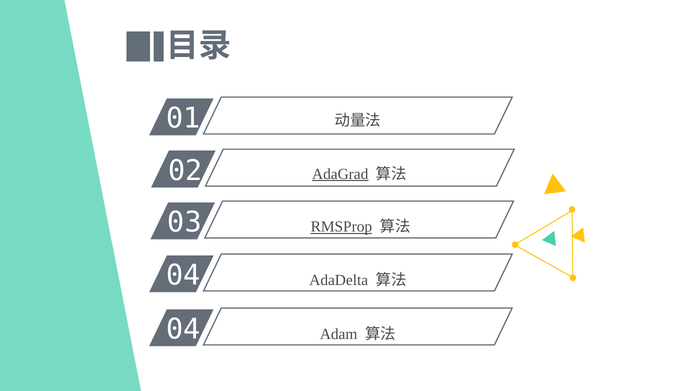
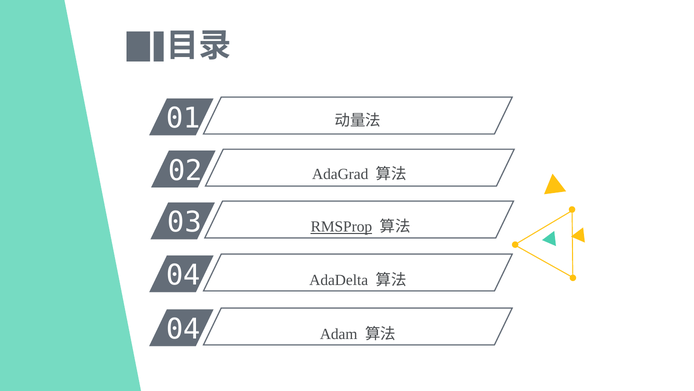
AdaGrad underline: present -> none
